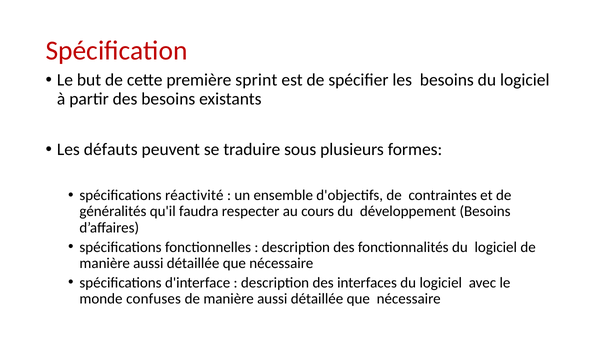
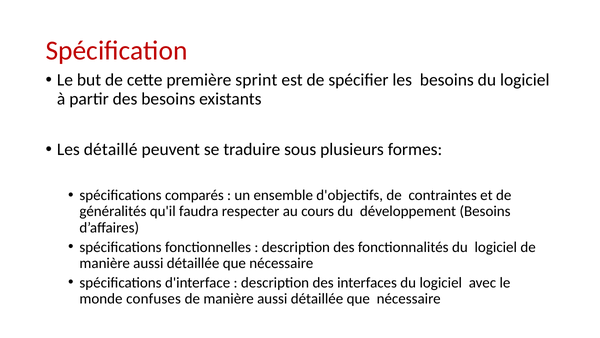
défauts: défauts -> détaillé
réactivité: réactivité -> comparés
